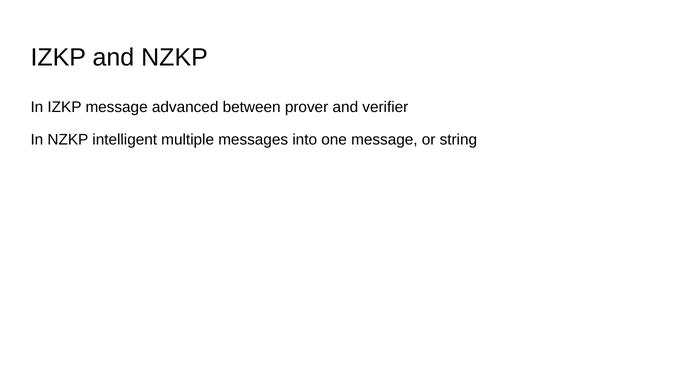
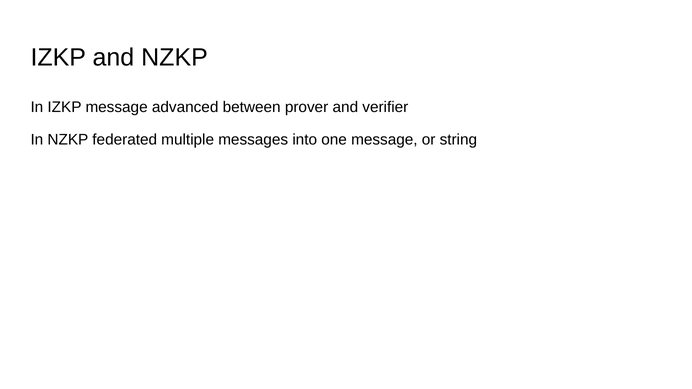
intelligent: intelligent -> federated
